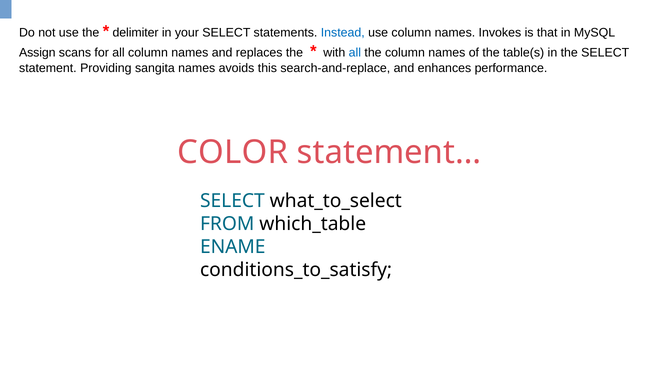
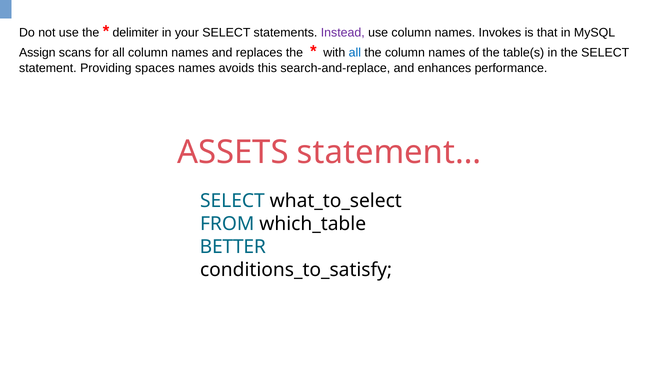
Instead colour: blue -> purple
sangita: sangita -> spaces
COLOR: COLOR -> ASSETS
ENAME: ENAME -> BETTER
